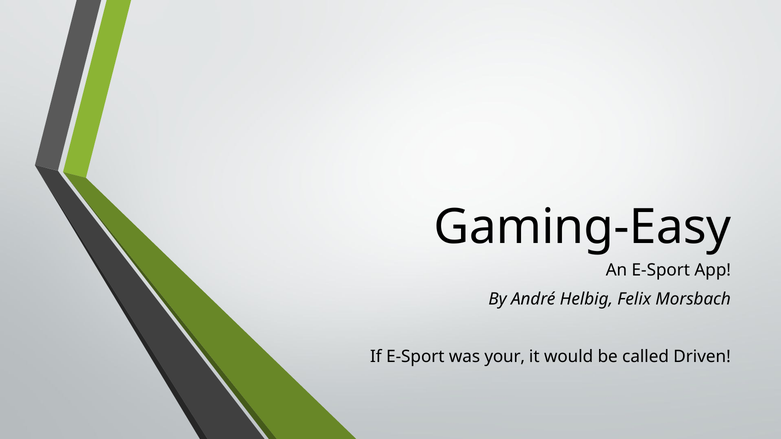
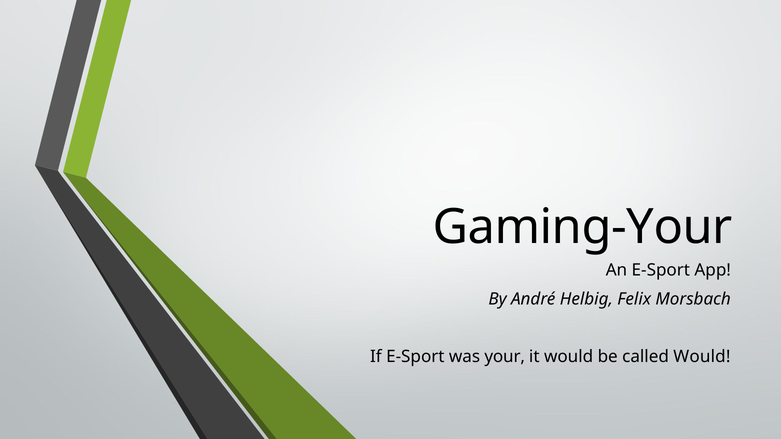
Gaming-Easy: Gaming-Easy -> Gaming-Your
called Driven: Driven -> Would
